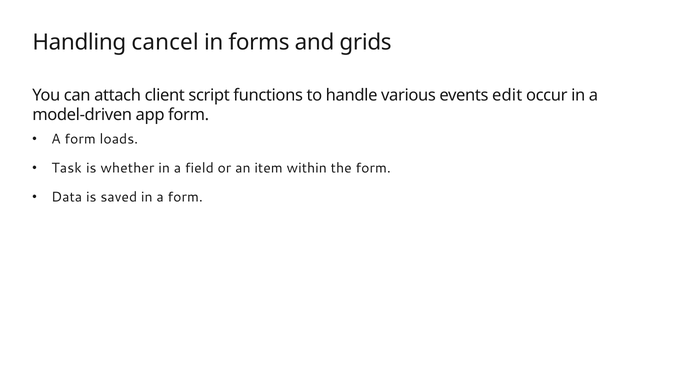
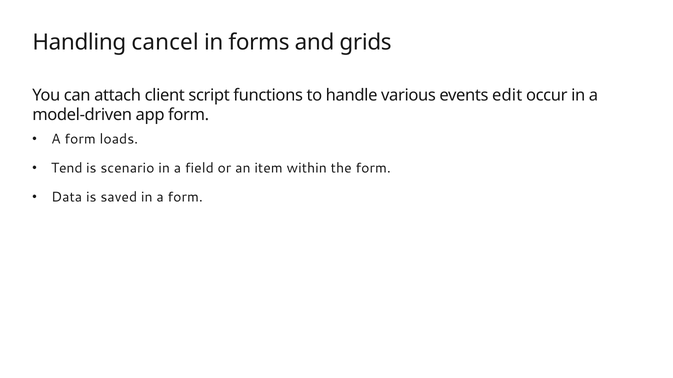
Task: Task -> Tend
whether: whether -> scenario
